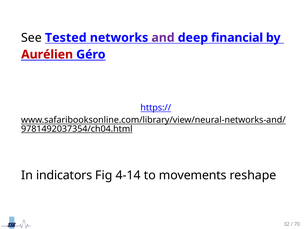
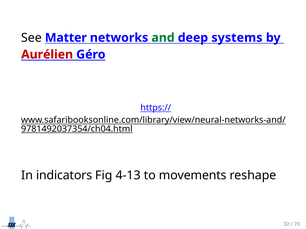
Tested: Tested -> Matter
and colour: purple -> green
financial: financial -> systems
4-14: 4-14 -> 4-13
